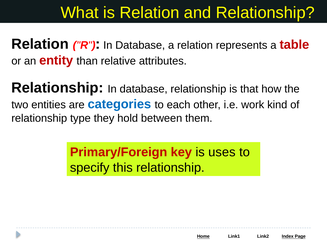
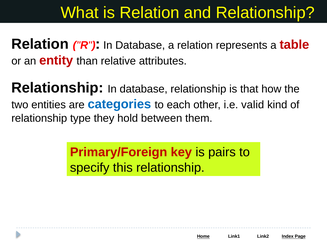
work: work -> valid
uses: uses -> pairs
